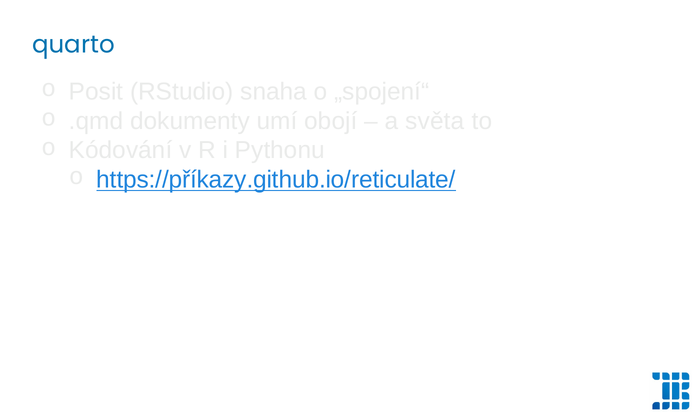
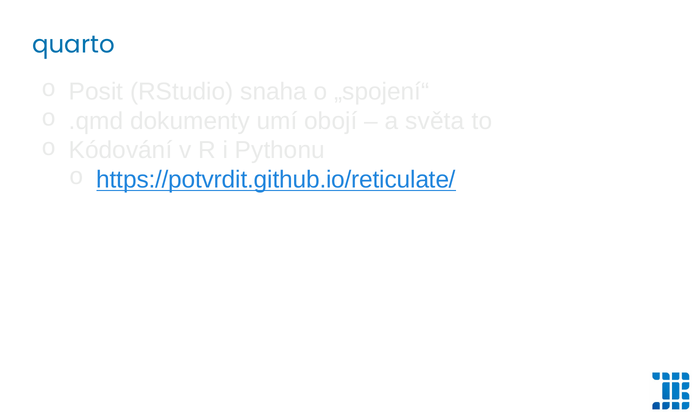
https://příkazy.github.io/reticulate/: https://příkazy.github.io/reticulate/ -> https://potvrdit.github.io/reticulate/
